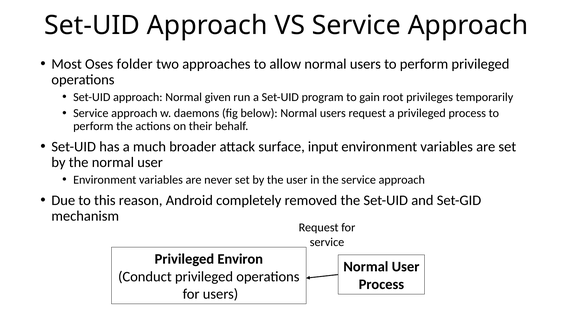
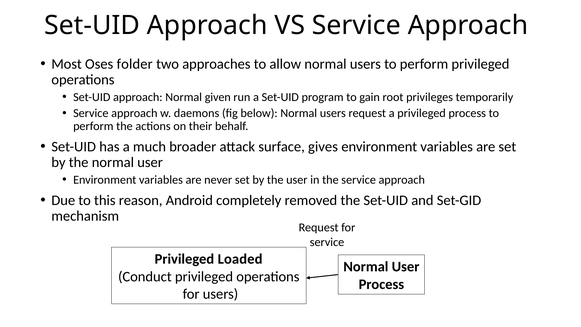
input: input -> gives
Environ: Environ -> Loaded
